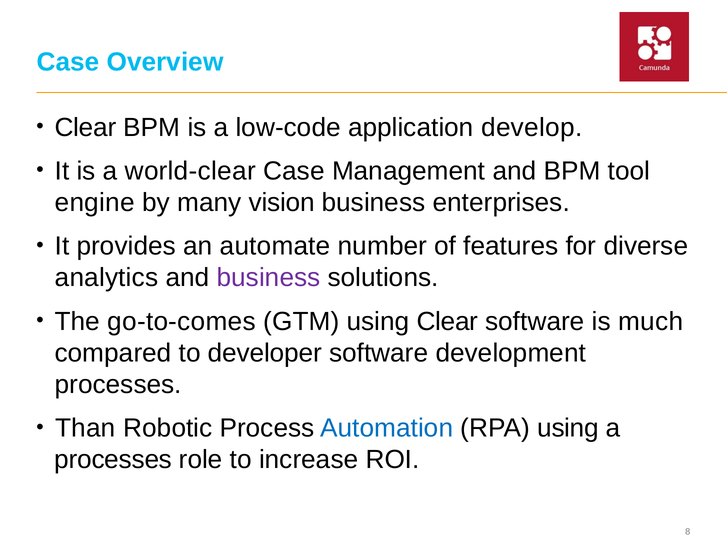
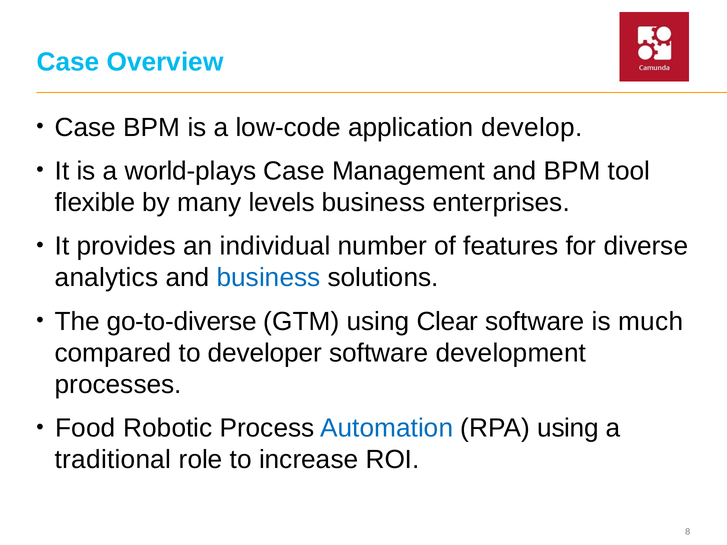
Clear at (86, 127): Clear -> Case
world-clear: world-clear -> world-plays
engine: engine -> flexible
vision: vision -> levels
automate: automate -> individual
business at (269, 278) colour: purple -> blue
go-to-comes: go-to-comes -> go-to-diverse
Than: Than -> Food
processes at (113, 460): processes -> traditional
